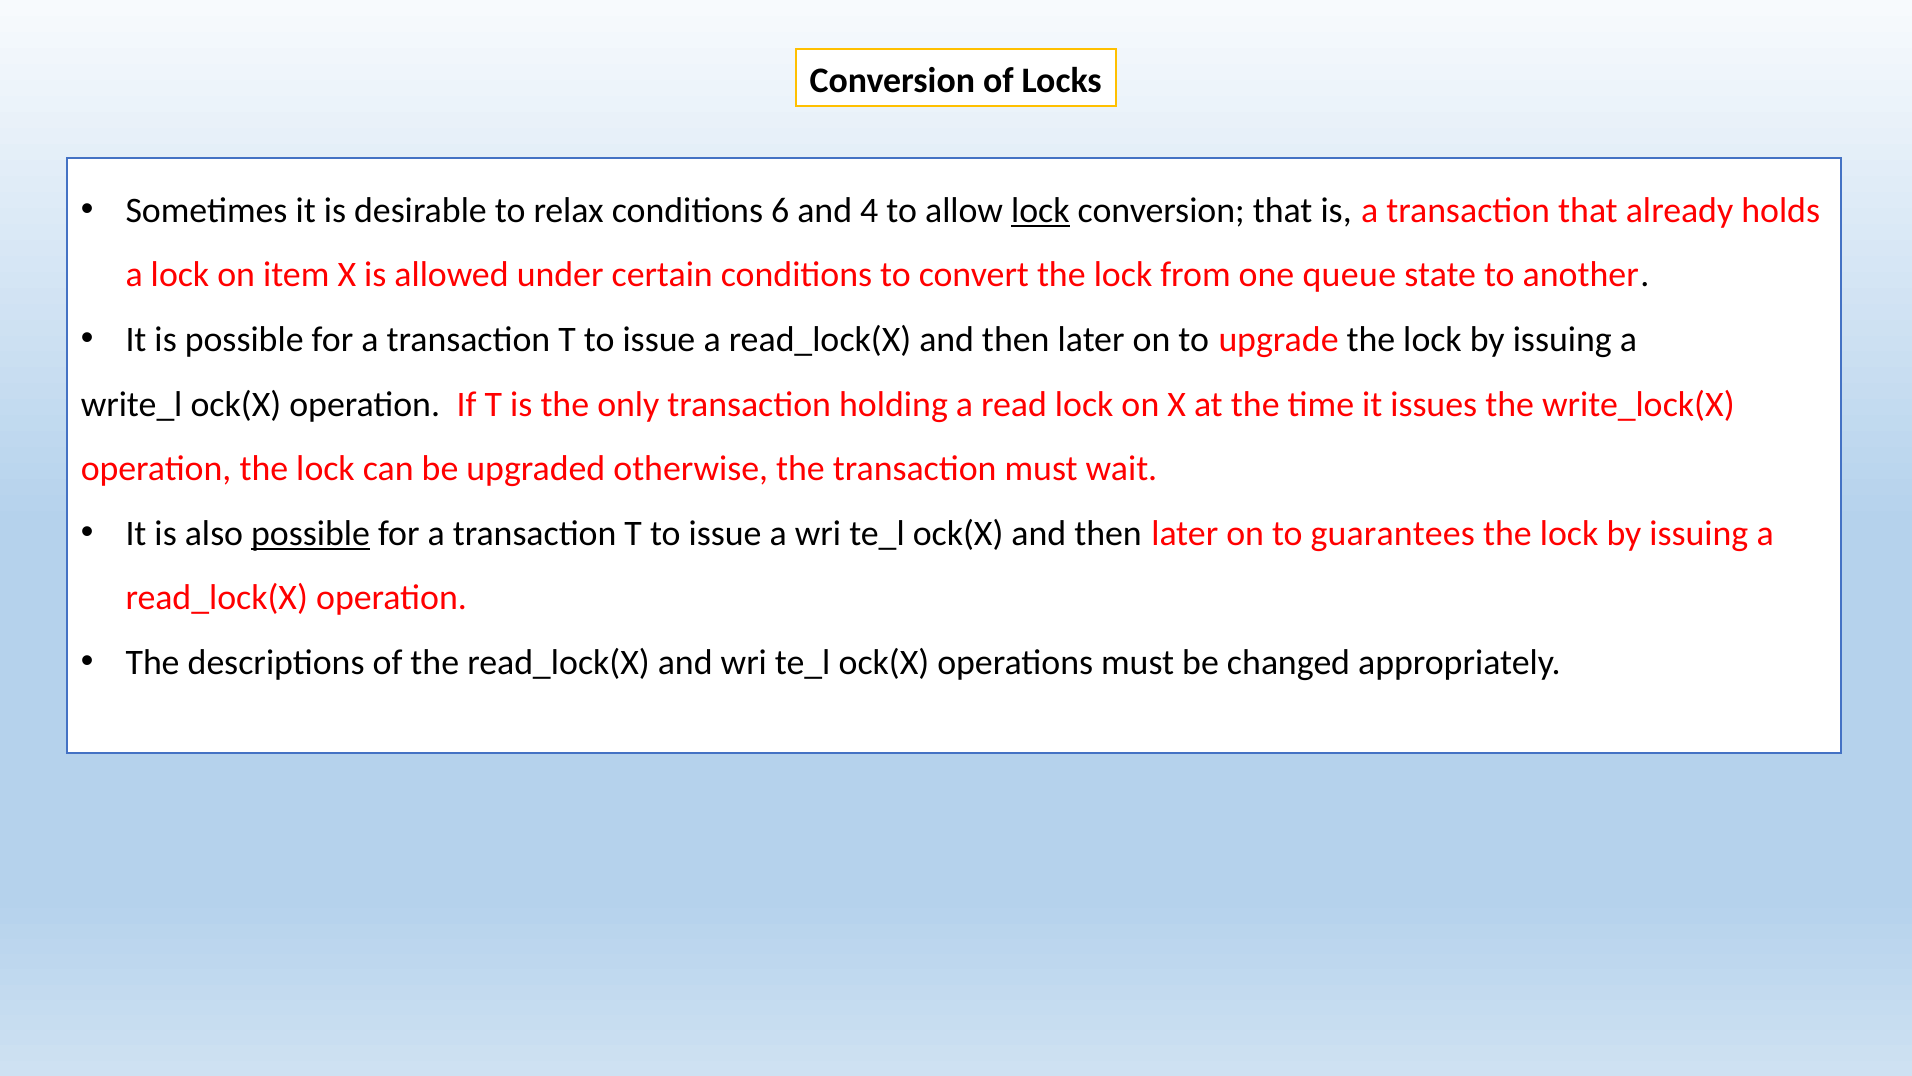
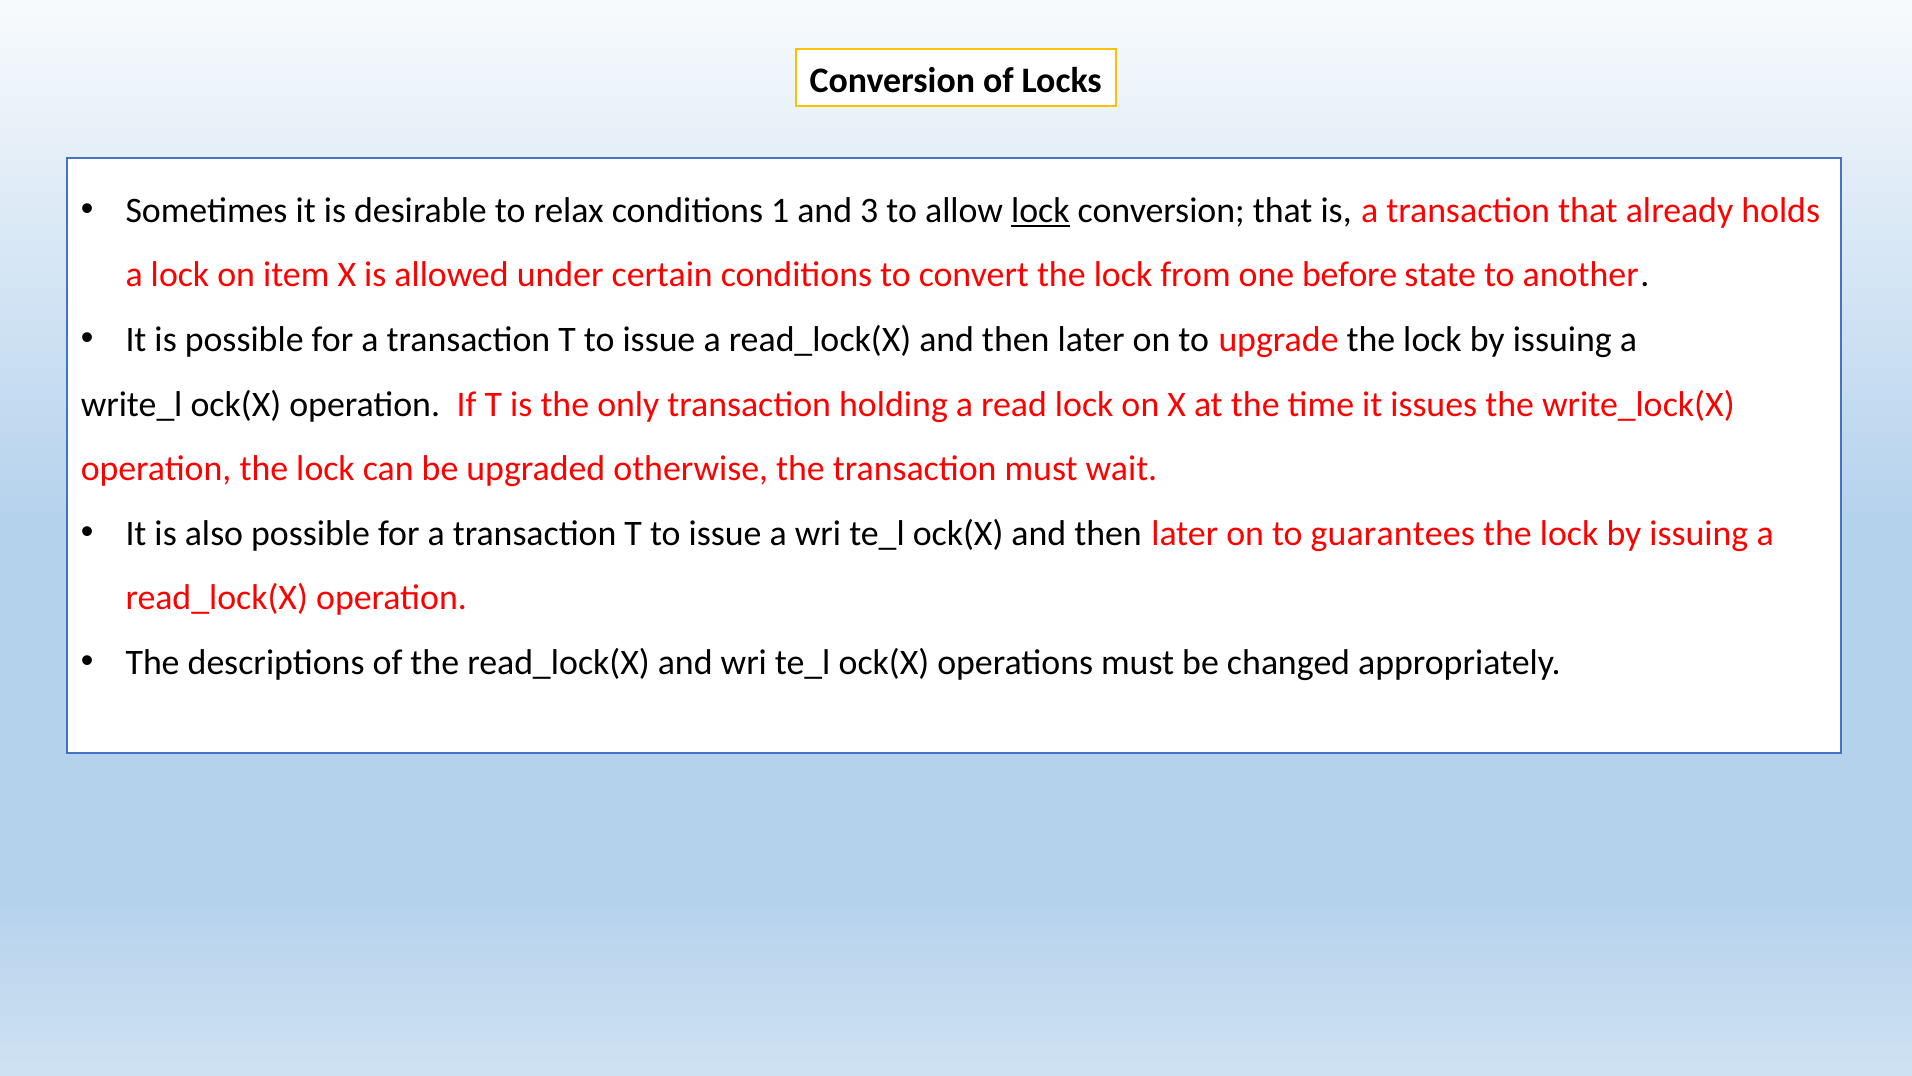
6: 6 -> 1
4: 4 -> 3
queue: queue -> before
possible at (310, 533) underline: present -> none
